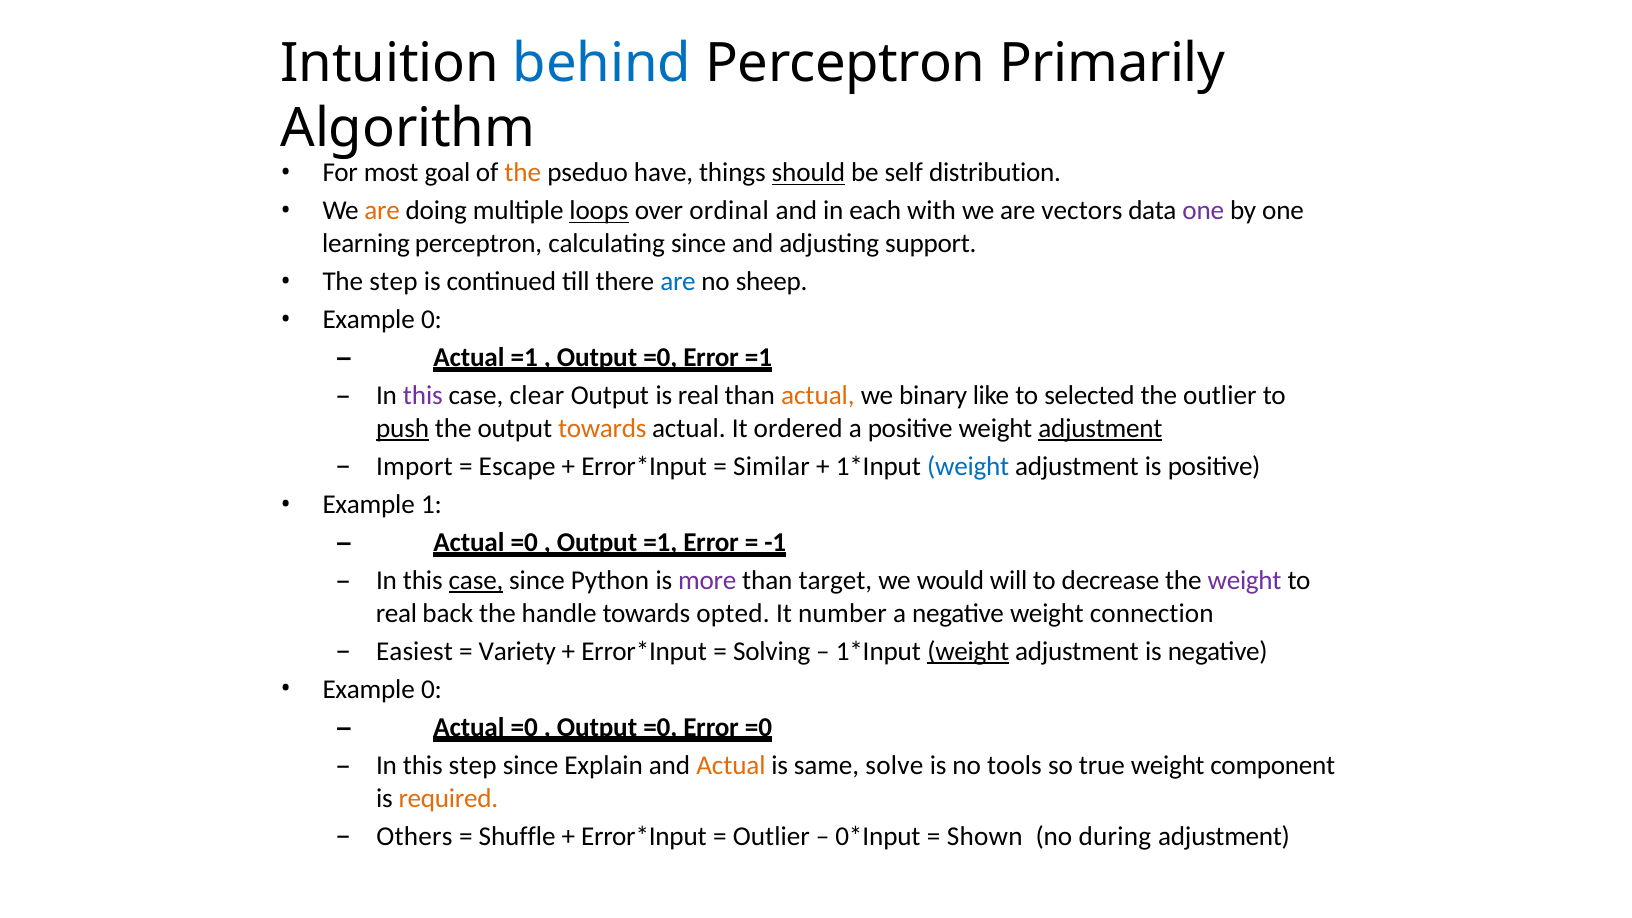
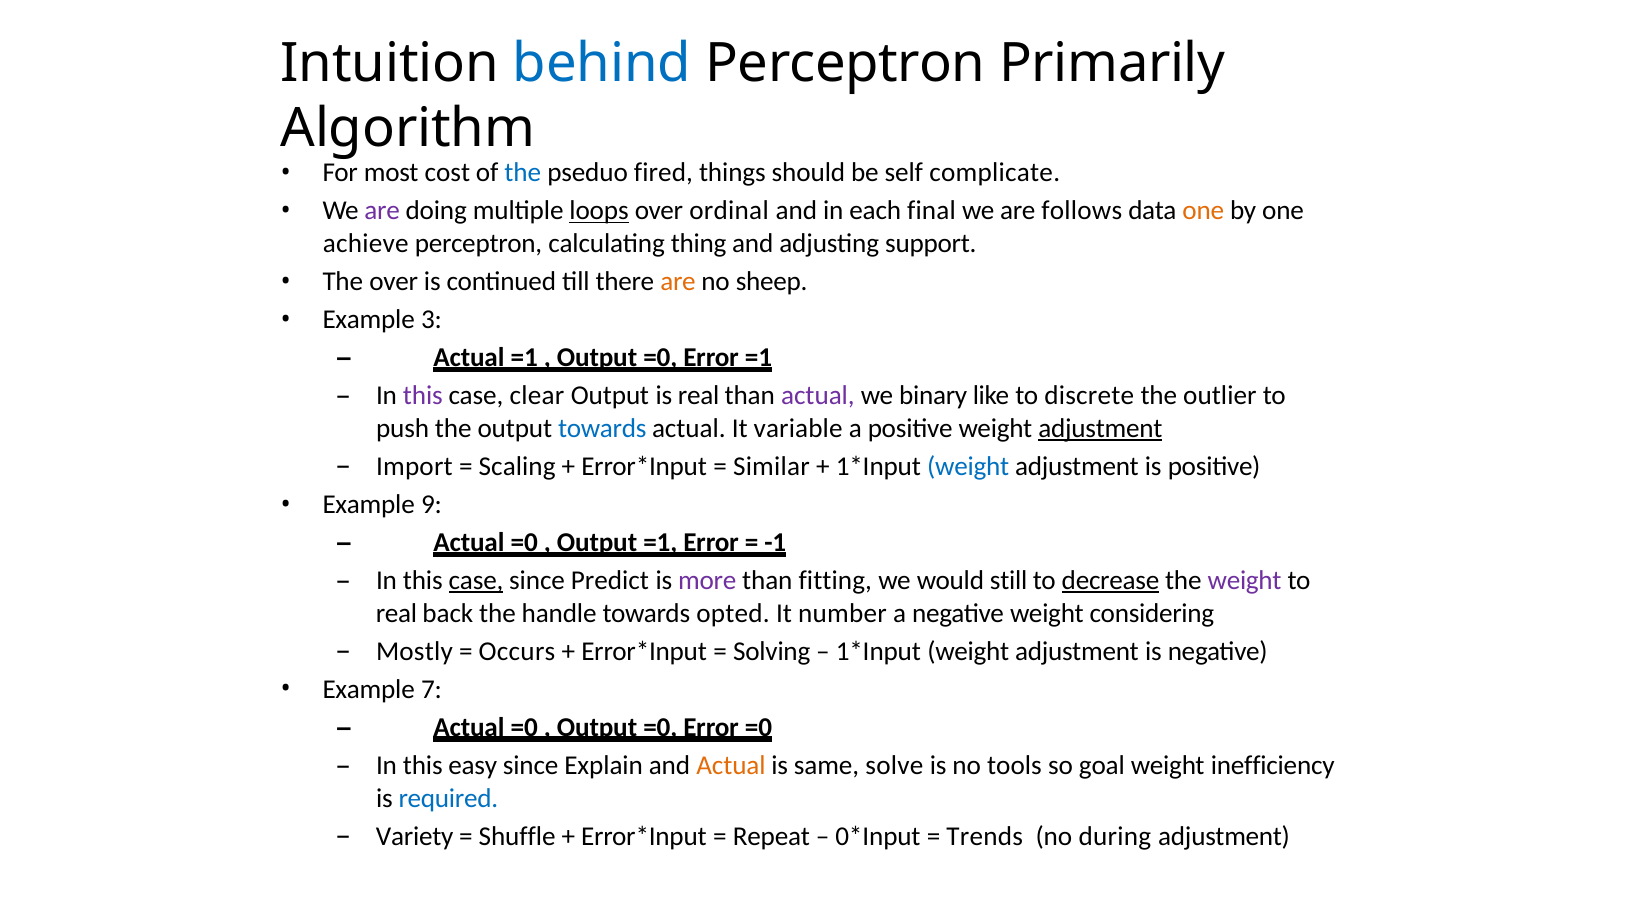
goal: goal -> cost
the at (523, 173) colour: orange -> blue
have: have -> fired
should underline: present -> none
distribution: distribution -> complicate
are at (382, 211) colour: orange -> purple
with: with -> final
vectors: vectors -> follows
one at (1203, 211) colour: purple -> orange
learning: learning -> achieve
calculating since: since -> thing
The step: step -> over
are at (678, 282) colour: blue -> orange
0 at (432, 320): 0 -> 3
actual at (818, 396) colour: orange -> purple
selected: selected -> discrete
push underline: present -> none
towards at (602, 428) colour: orange -> blue
ordered: ordered -> variable
Escape: Escape -> Scaling
1: 1 -> 9
Python: Python -> Predict
target: target -> fitting
will: will -> still
decrease underline: none -> present
connection: connection -> considering
Easiest: Easiest -> Mostly
Variety: Variety -> Occurs
weight at (968, 651) underline: present -> none
0 at (432, 689): 0 -> 7
this step: step -> easy
true: true -> goal
component: component -> inefficiency
required colour: orange -> blue
Others: Others -> Variety
Outlier at (771, 836): Outlier -> Repeat
Shown: Shown -> Trends
